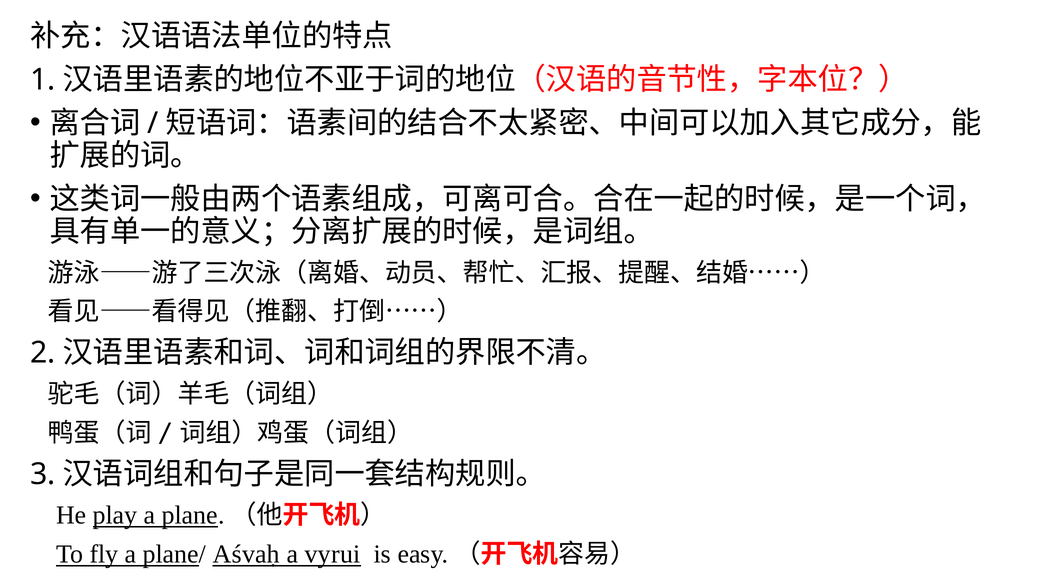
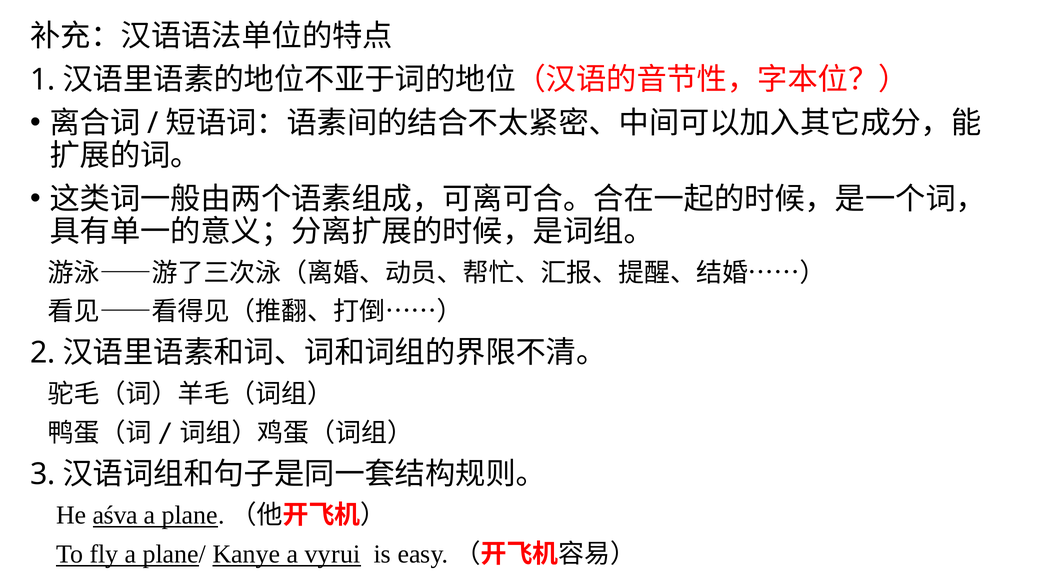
play: play -> aśva
Aśvaḥ: Aśvaḥ -> Kanye
